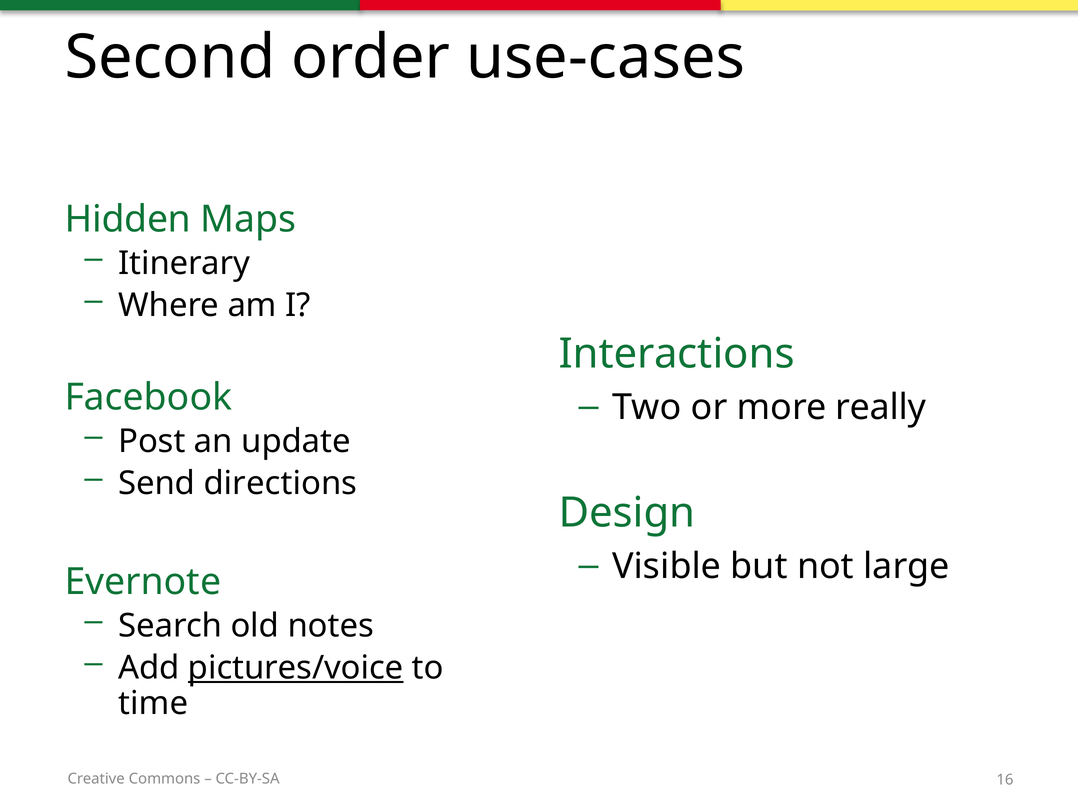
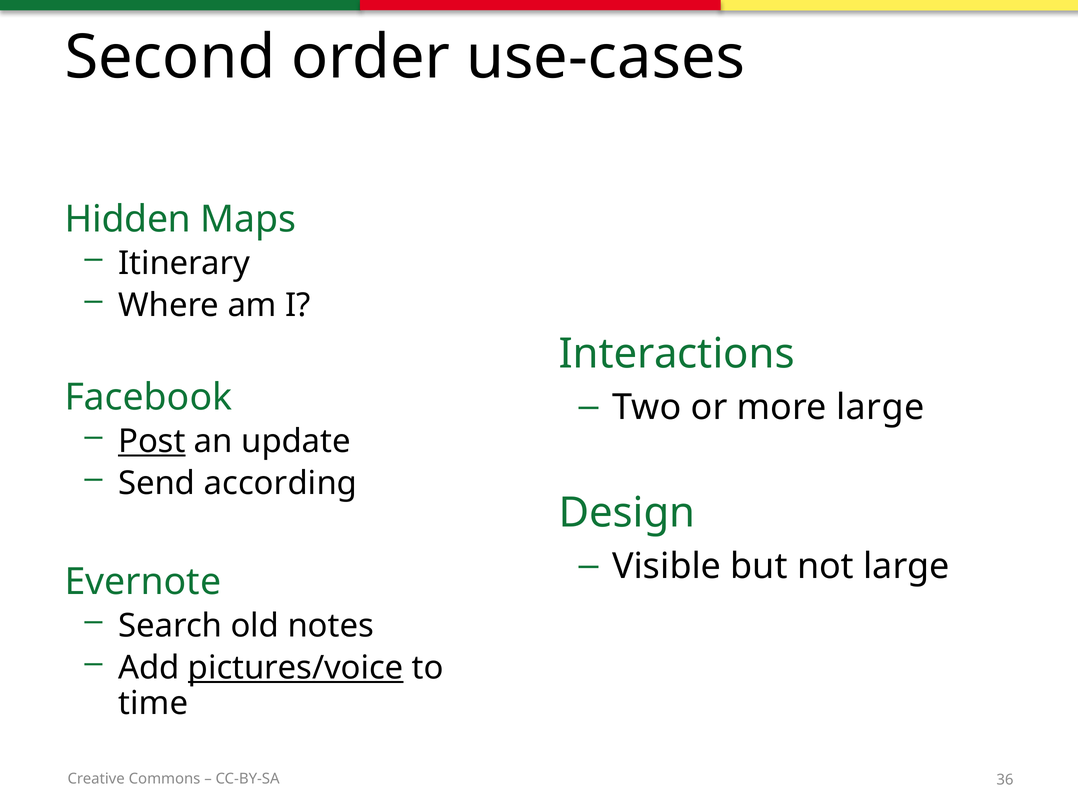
more really: really -> large
Post underline: none -> present
directions: directions -> according
16: 16 -> 36
